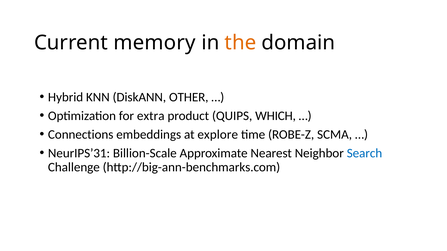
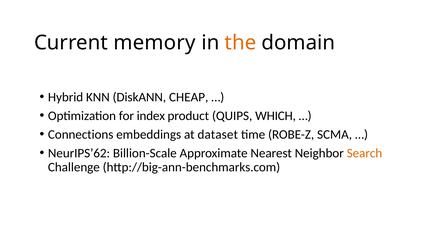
OTHER: OTHER -> CHEAP
extra: extra -> index
explore: explore -> dataset
NeurIPS’31: NeurIPS’31 -> NeurIPS’62
Search colour: blue -> orange
